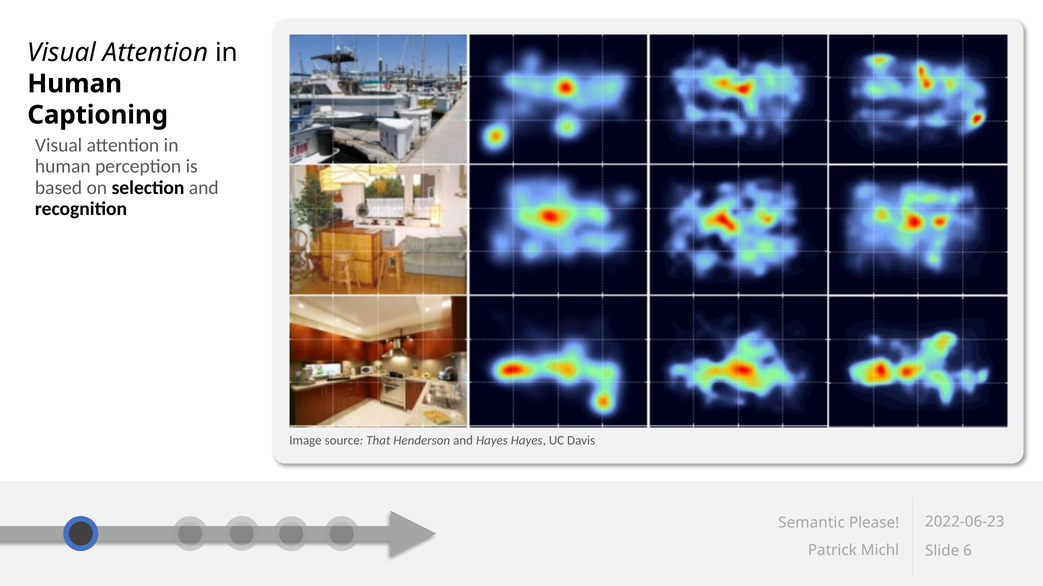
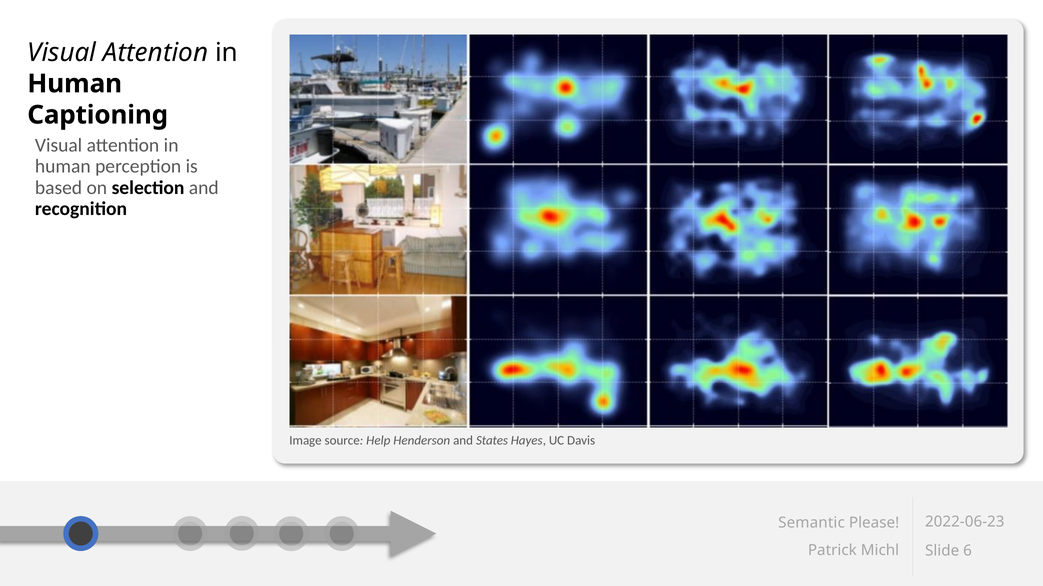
That: That -> Help
and Hayes: Hayes -> States
